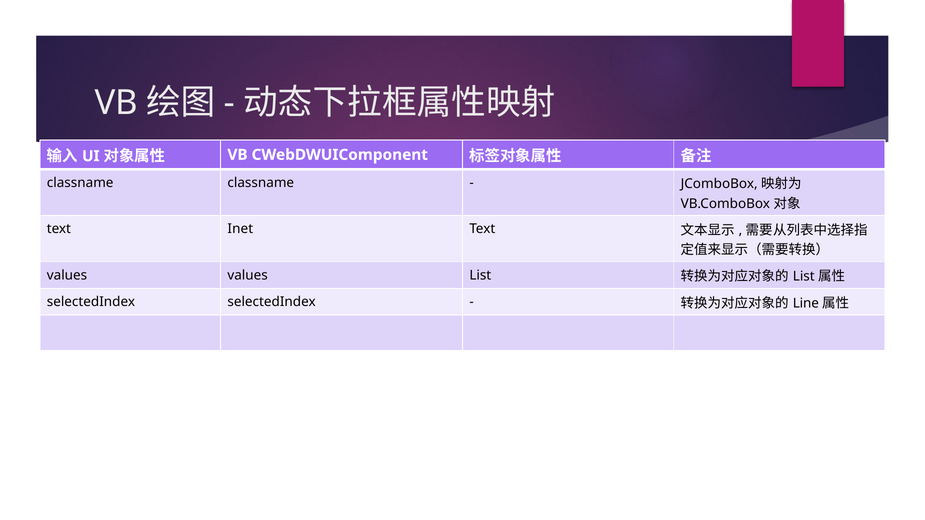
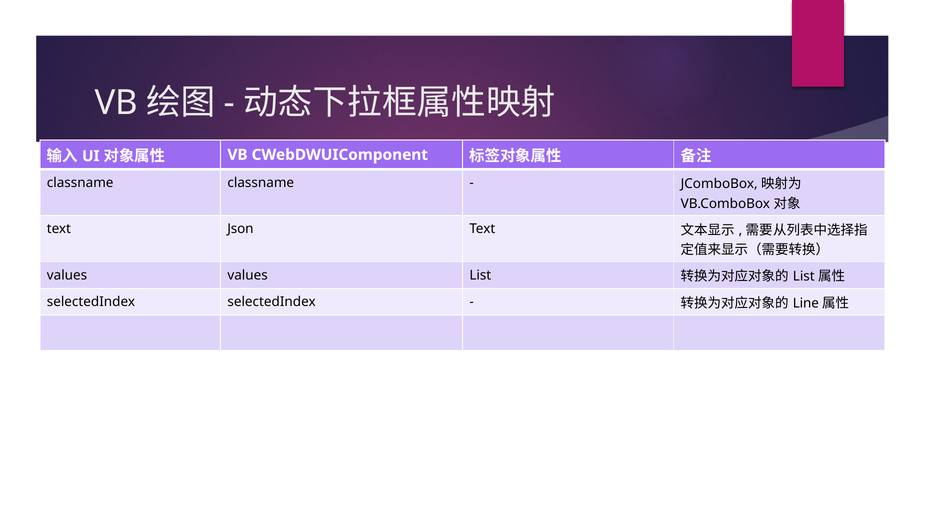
Inet: Inet -> Json
